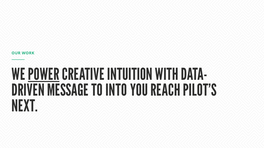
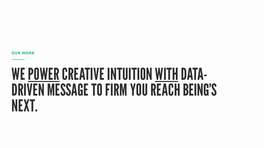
WITH underline: none -> present
INTO: INTO -> FIRM
PILOT’S: PILOT’S -> BEING’S
